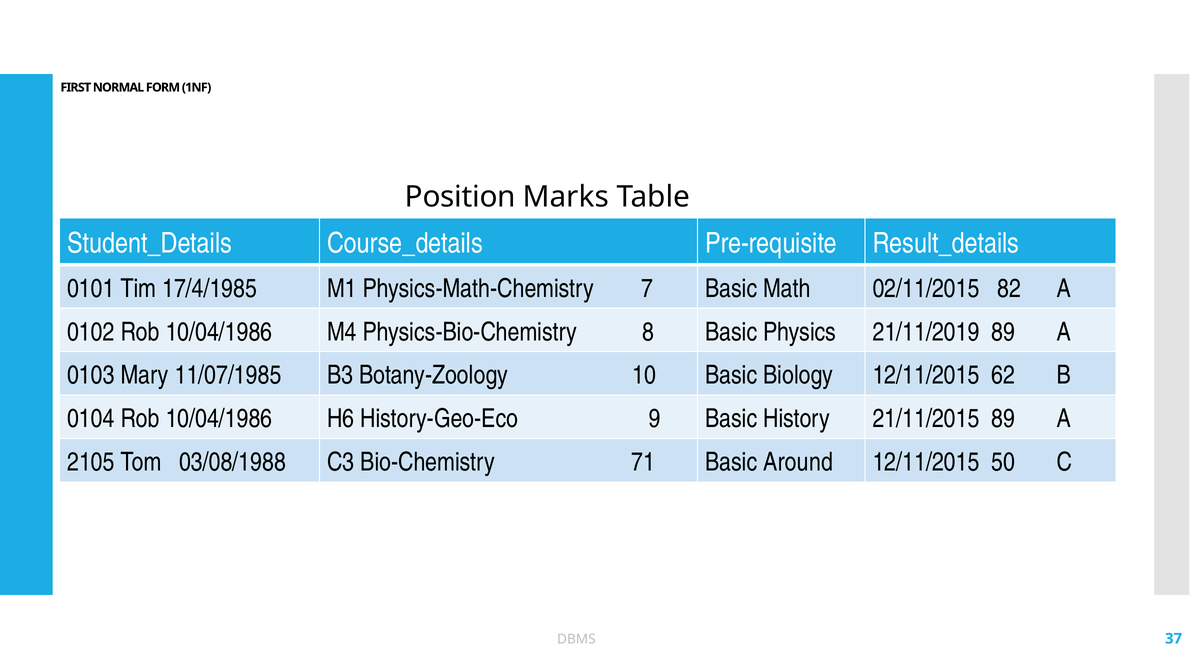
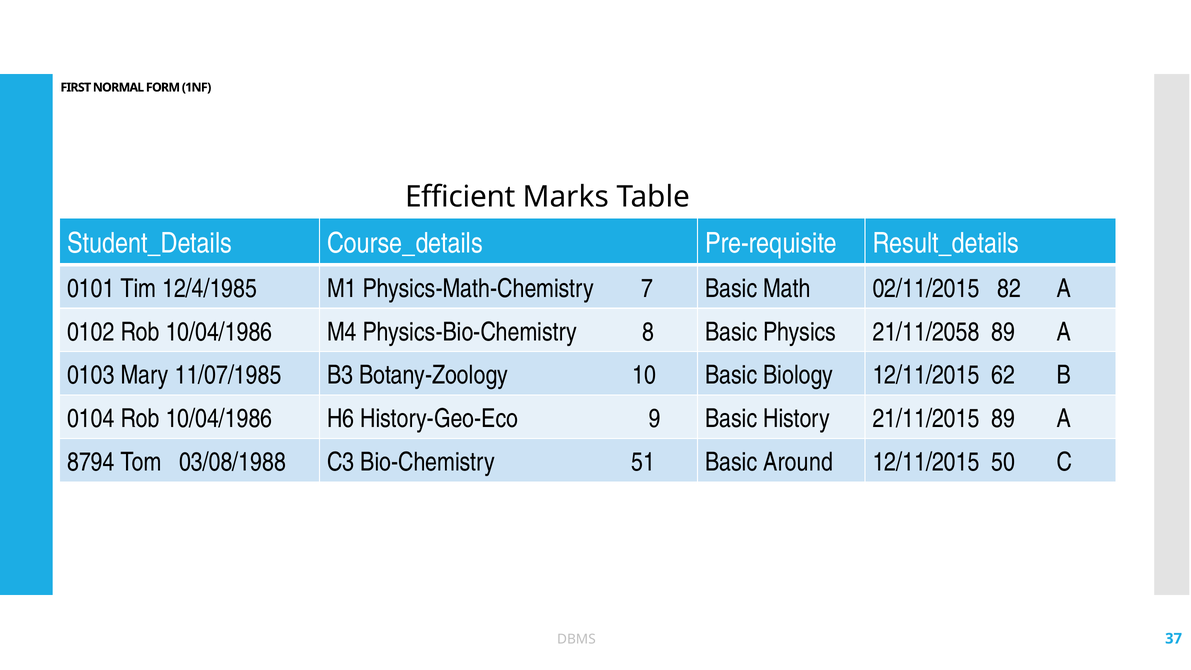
Position: Position -> Efficient
17/4/1985: 17/4/1985 -> 12/4/1985
21/11/2019: 21/11/2019 -> 21/11/2058
2105: 2105 -> 8794
71: 71 -> 51
